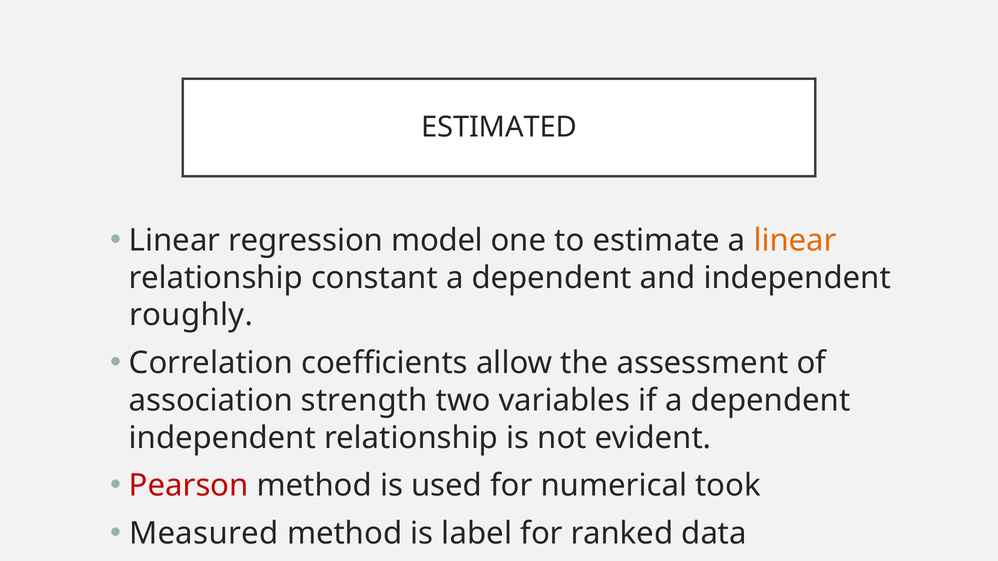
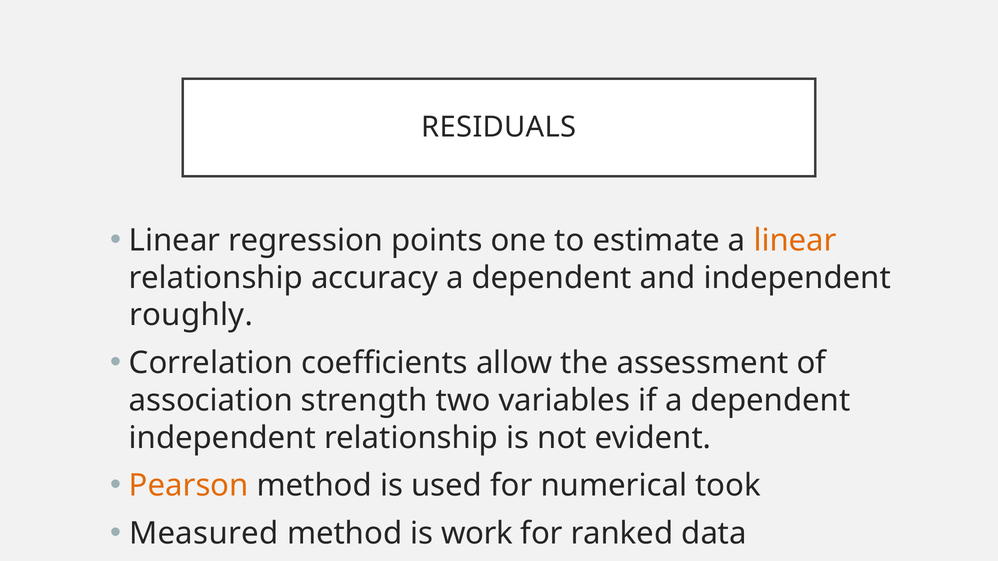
ESTIMATED: ESTIMATED -> RESIDUALS
model: model -> points
constant: constant -> accuracy
Pearson colour: red -> orange
label: label -> work
